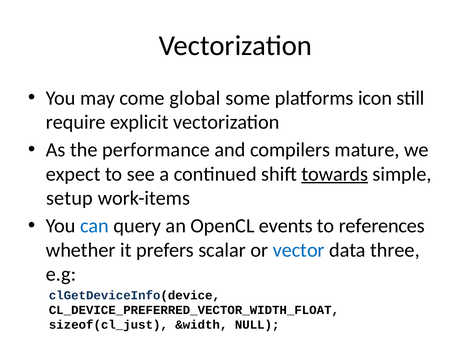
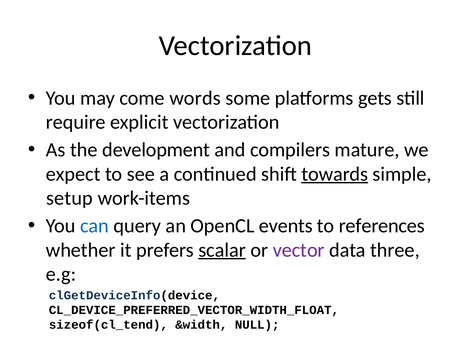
global: global -> words
icon: icon -> gets
performance: performance -> development
scalar underline: none -> present
vector colour: blue -> purple
sizeof(cl_just: sizeof(cl_just -> sizeof(cl_tend
